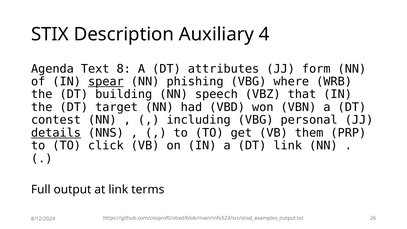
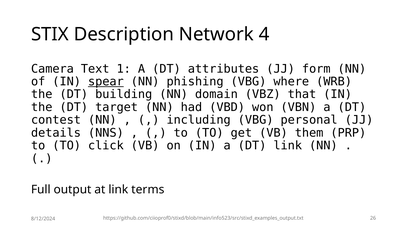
Auxiliary: Auxiliary -> Network
Agenda: Agenda -> Camera
8: 8 -> 1
speech: speech -> domain
details underline: present -> none
